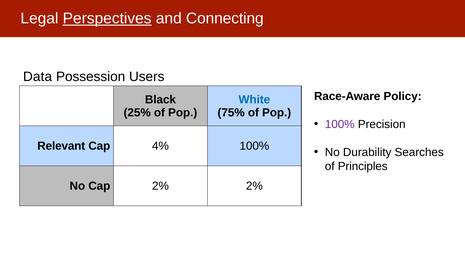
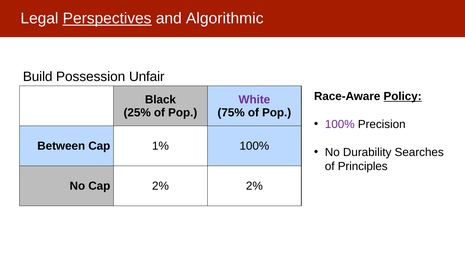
Connecting: Connecting -> Algorithmic
Data: Data -> Build
Users: Users -> Unfair
Policy underline: none -> present
White colour: blue -> purple
Relevant: Relevant -> Between
4%: 4% -> 1%
